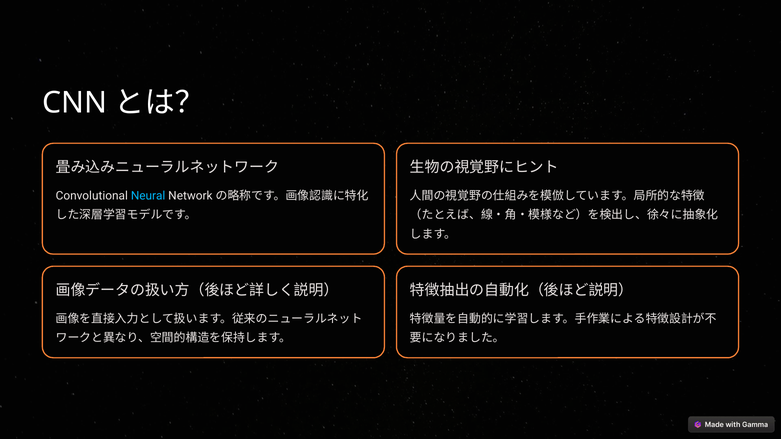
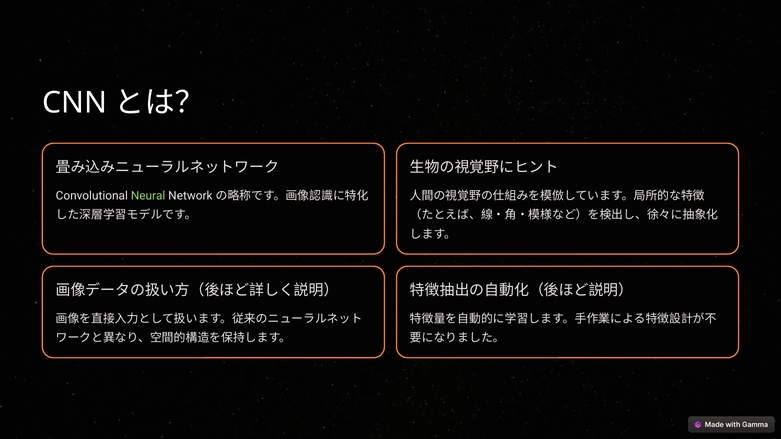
Neural colour: light blue -> light green
